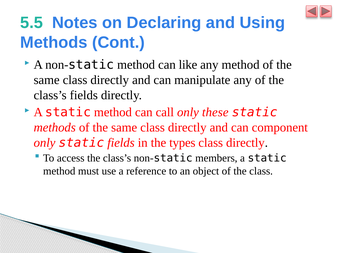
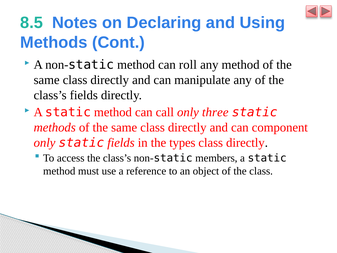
5.5: 5.5 -> 8.5
like: like -> roll
these: these -> three
